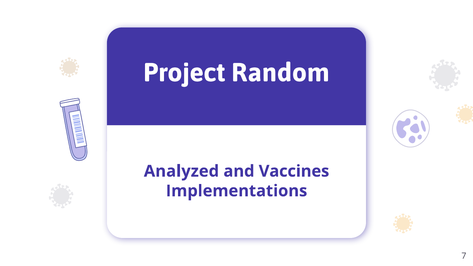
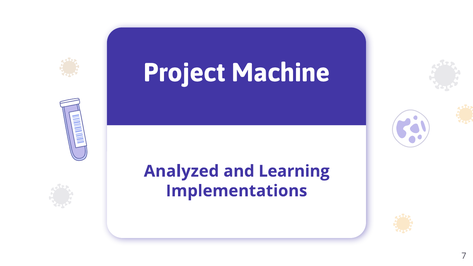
Random: Random -> Machine
Vaccines: Vaccines -> Learning
